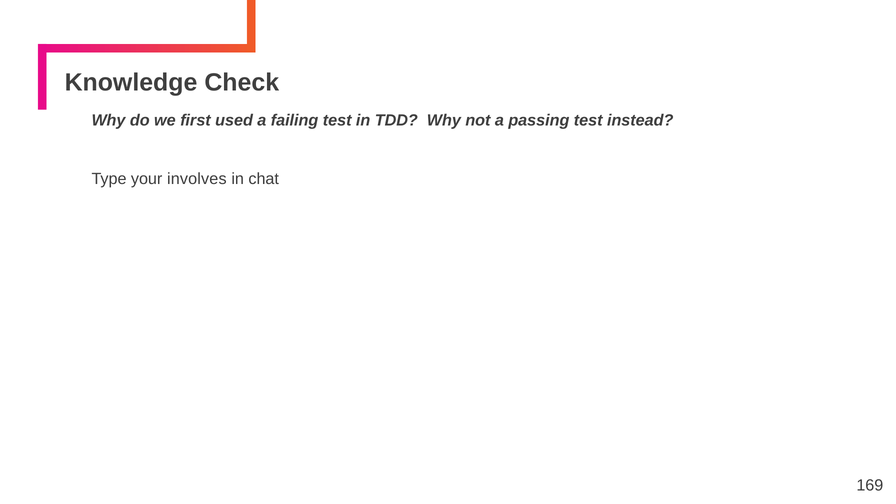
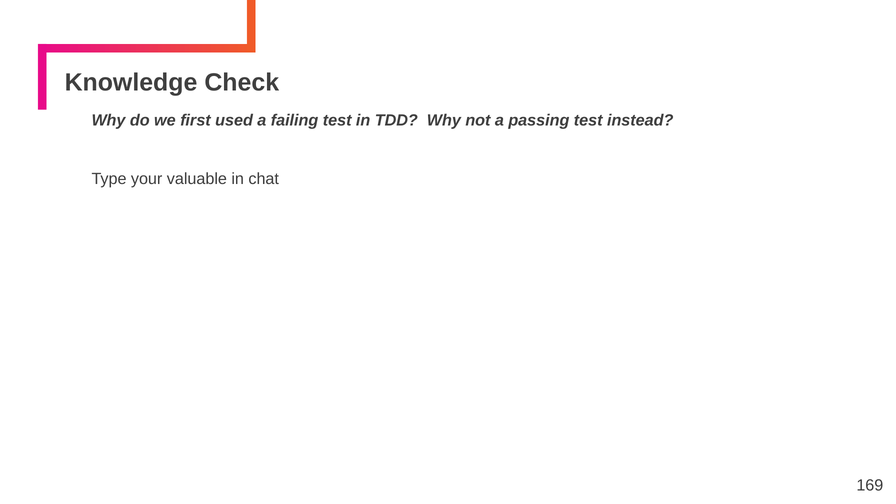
involves: involves -> valuable
